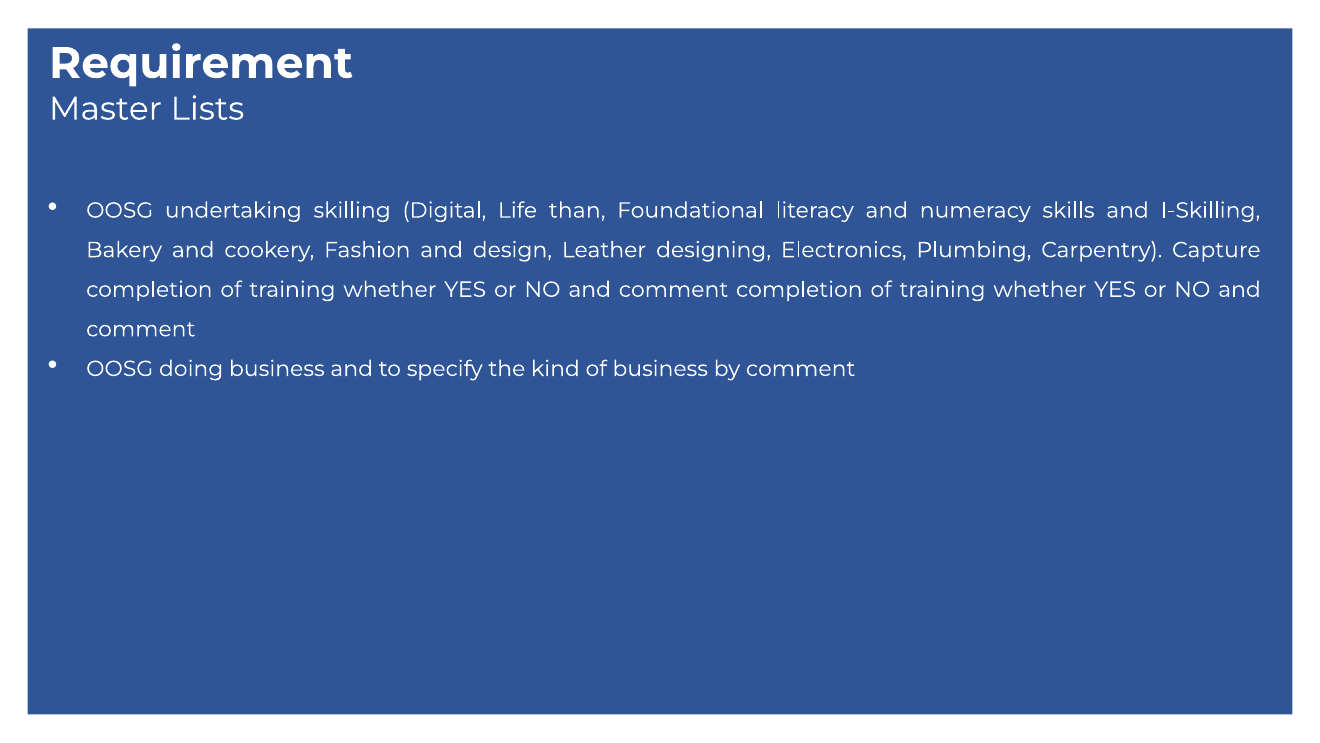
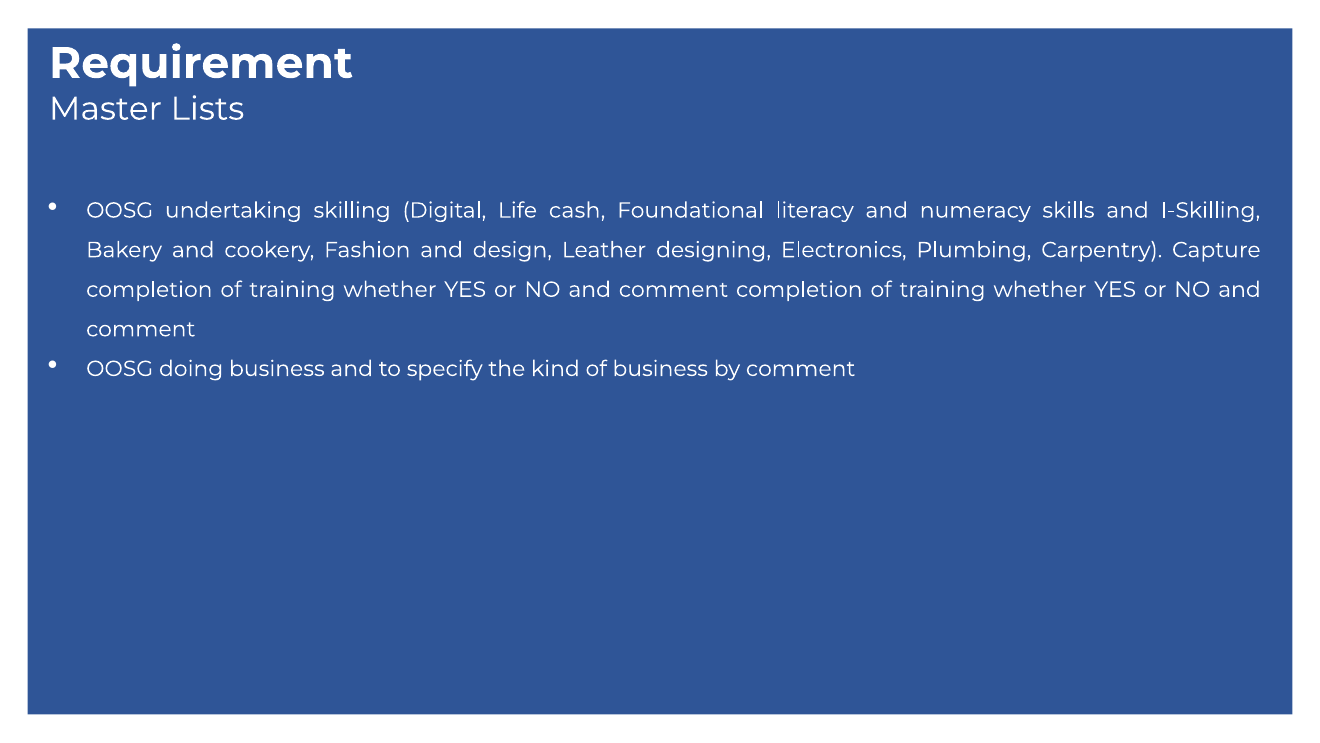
than: than -> cash
